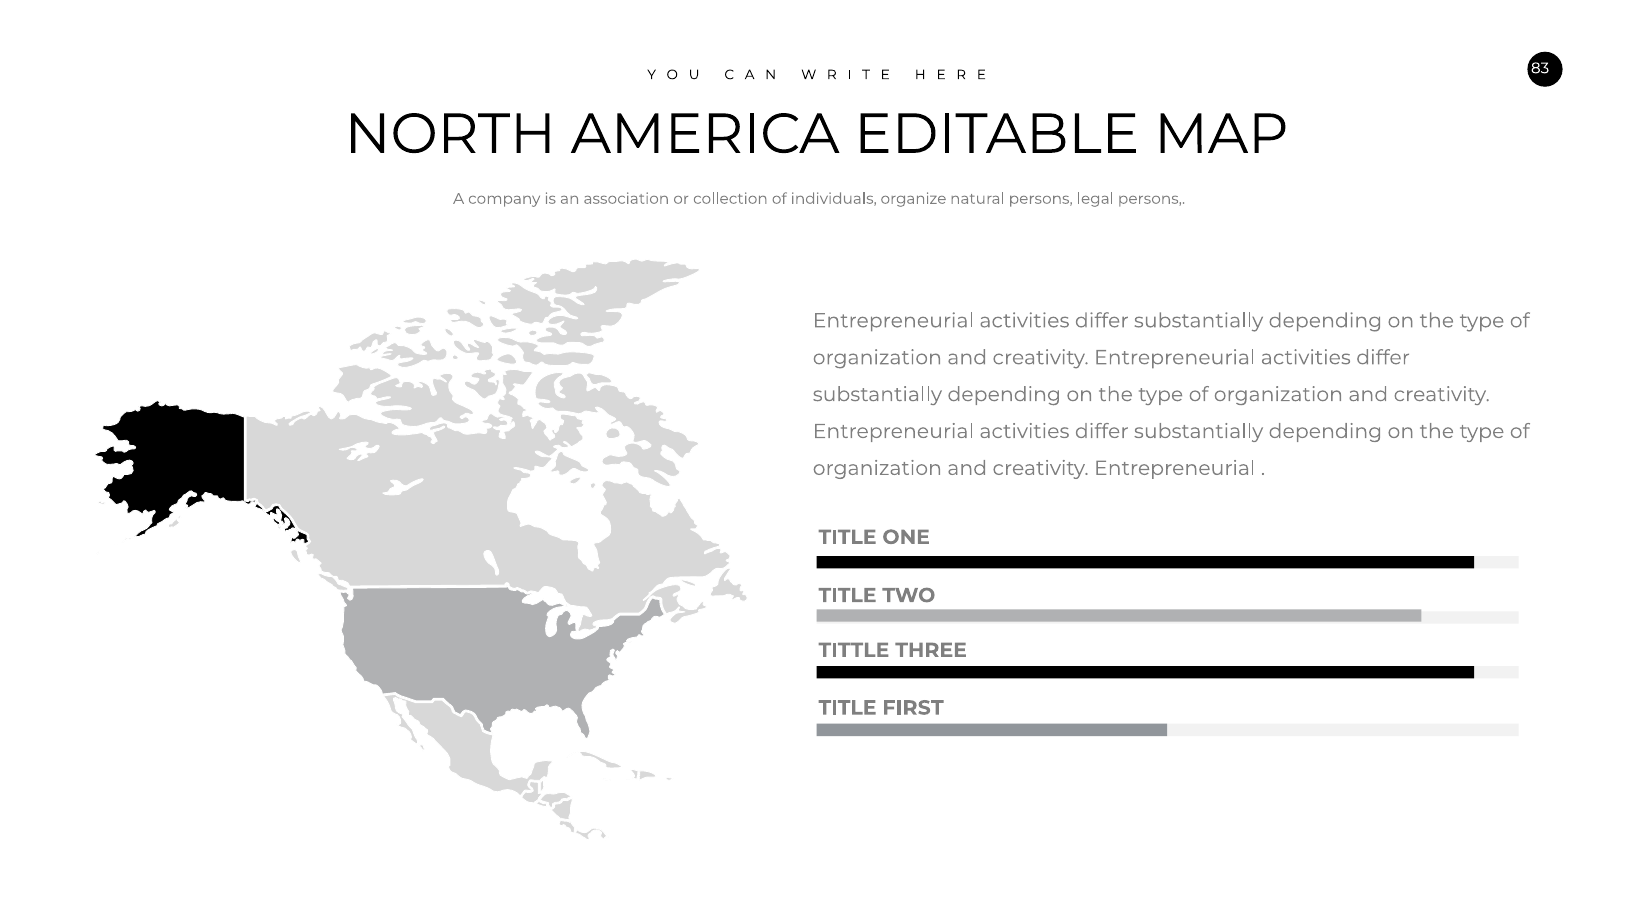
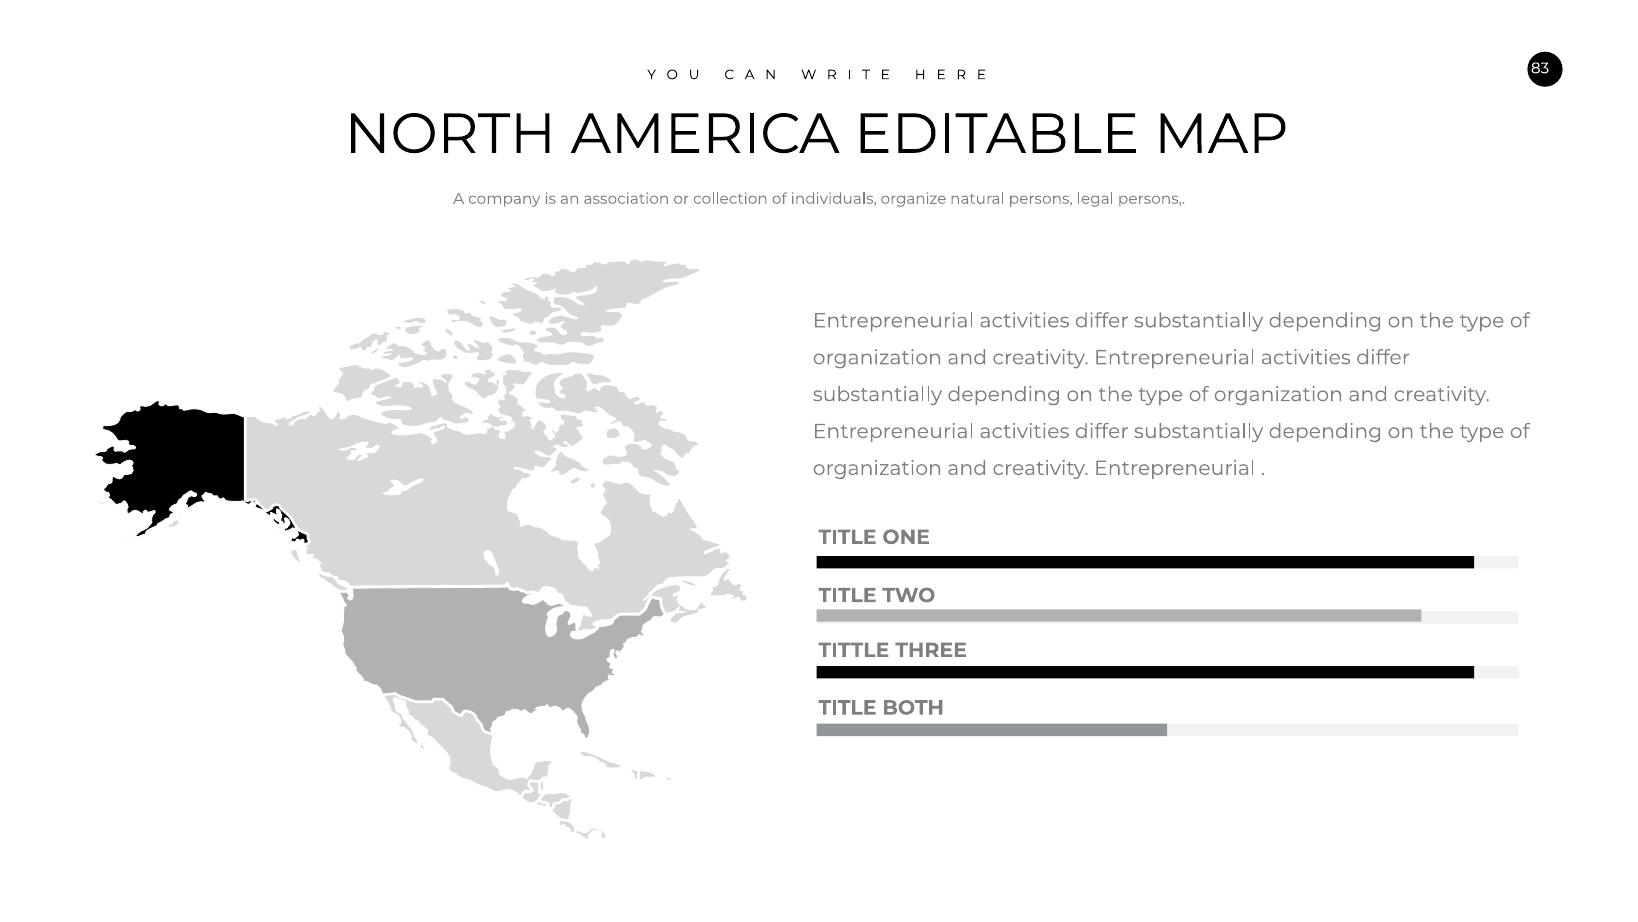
FIRST: FIRST -> BOTH
